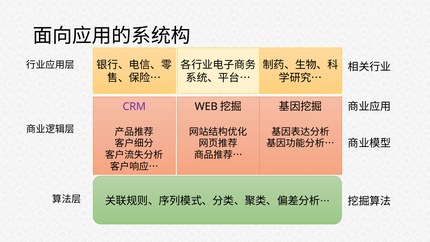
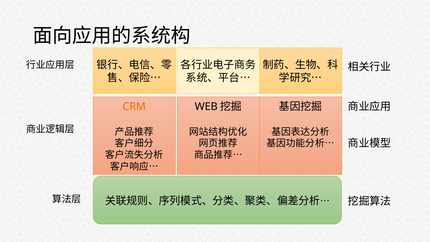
CRM colour: purple -> orange
